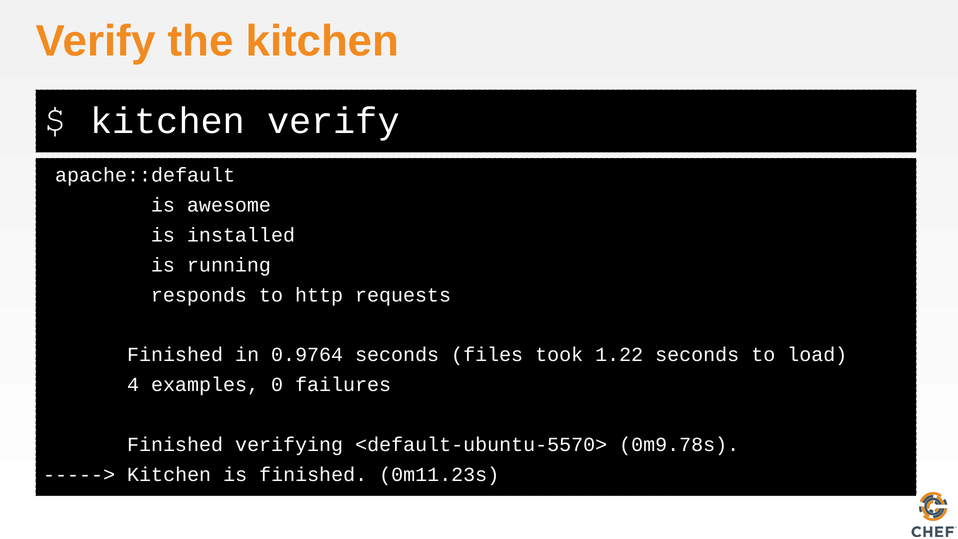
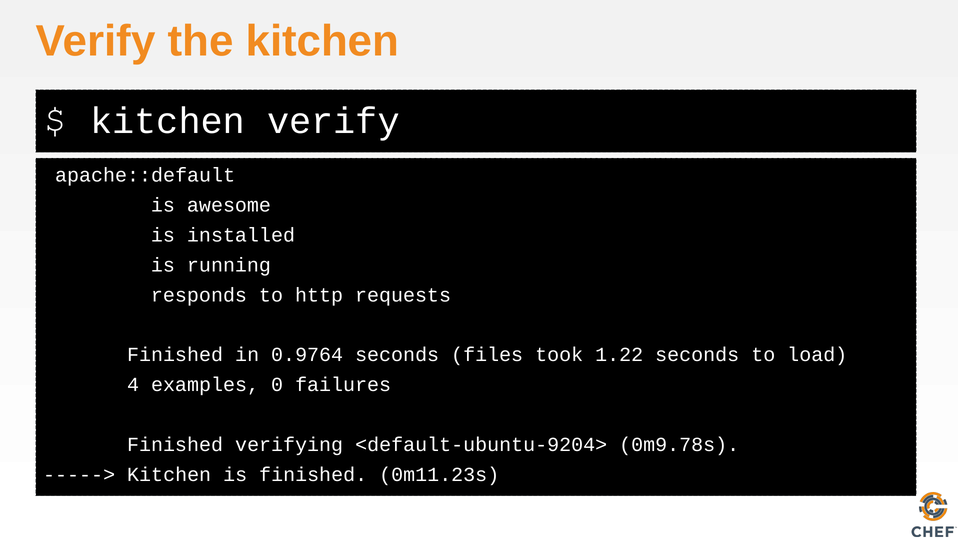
<default-ubuntu-5570>: <default-ubuntu-5570> -> <default-ubuntu-9204>
